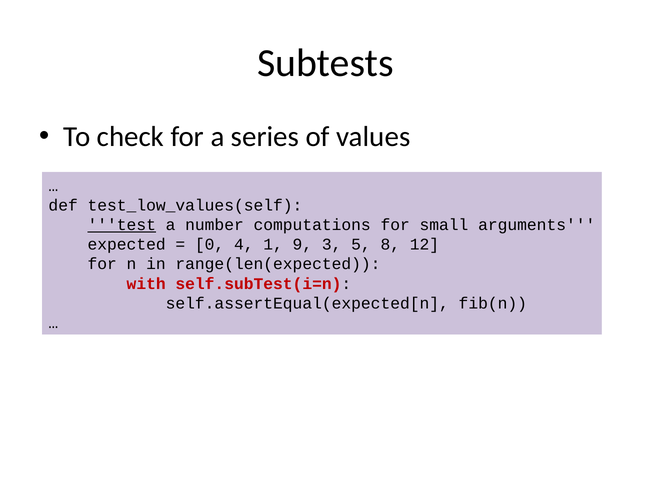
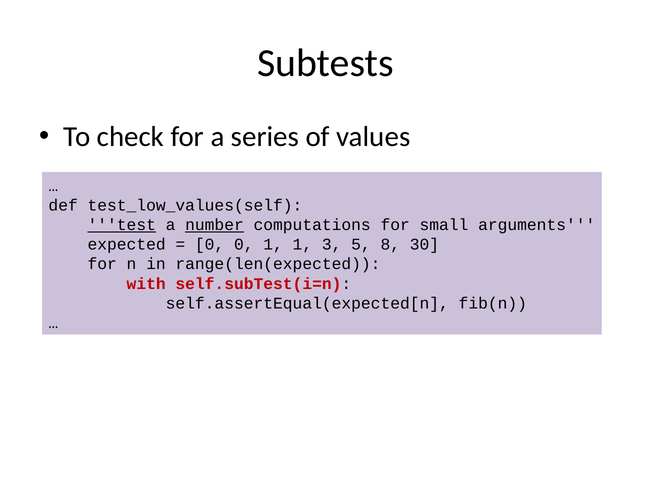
number underline: none -> present
0 4: 4 -> 0
1 9: 9 -> 1
12: 12 -> 30
